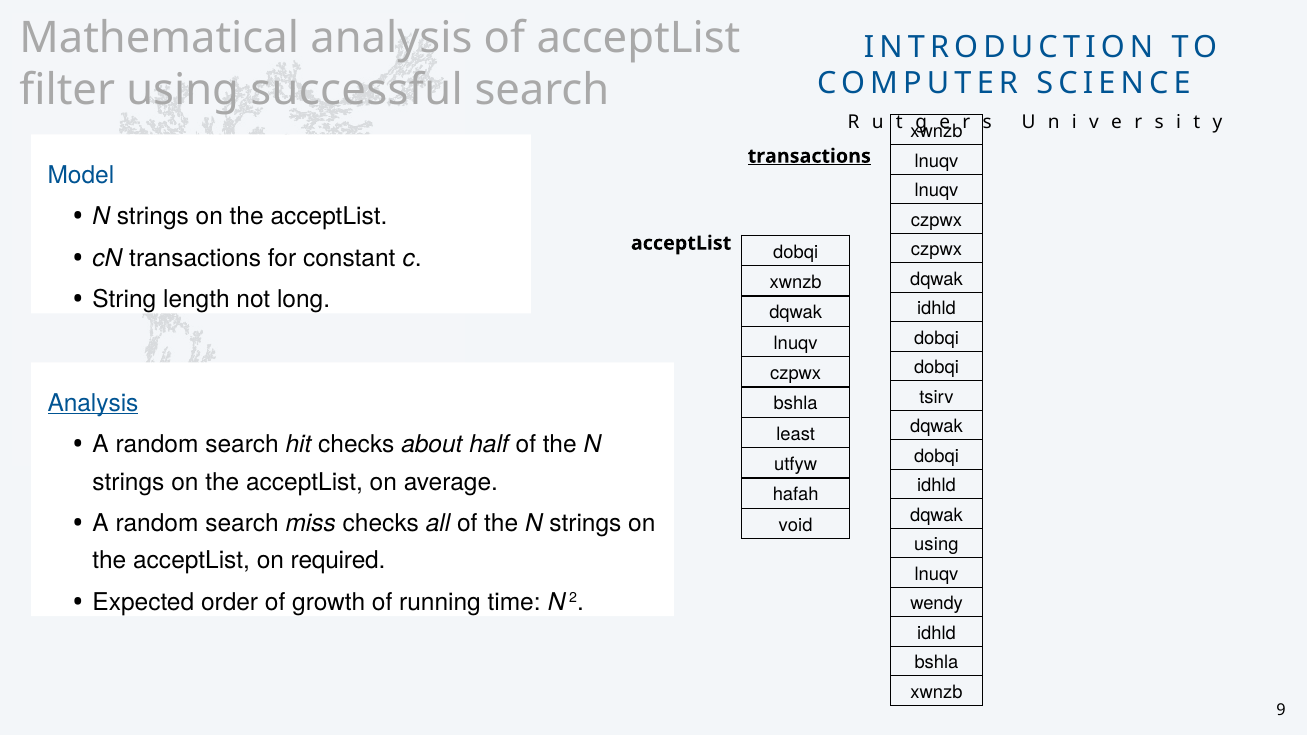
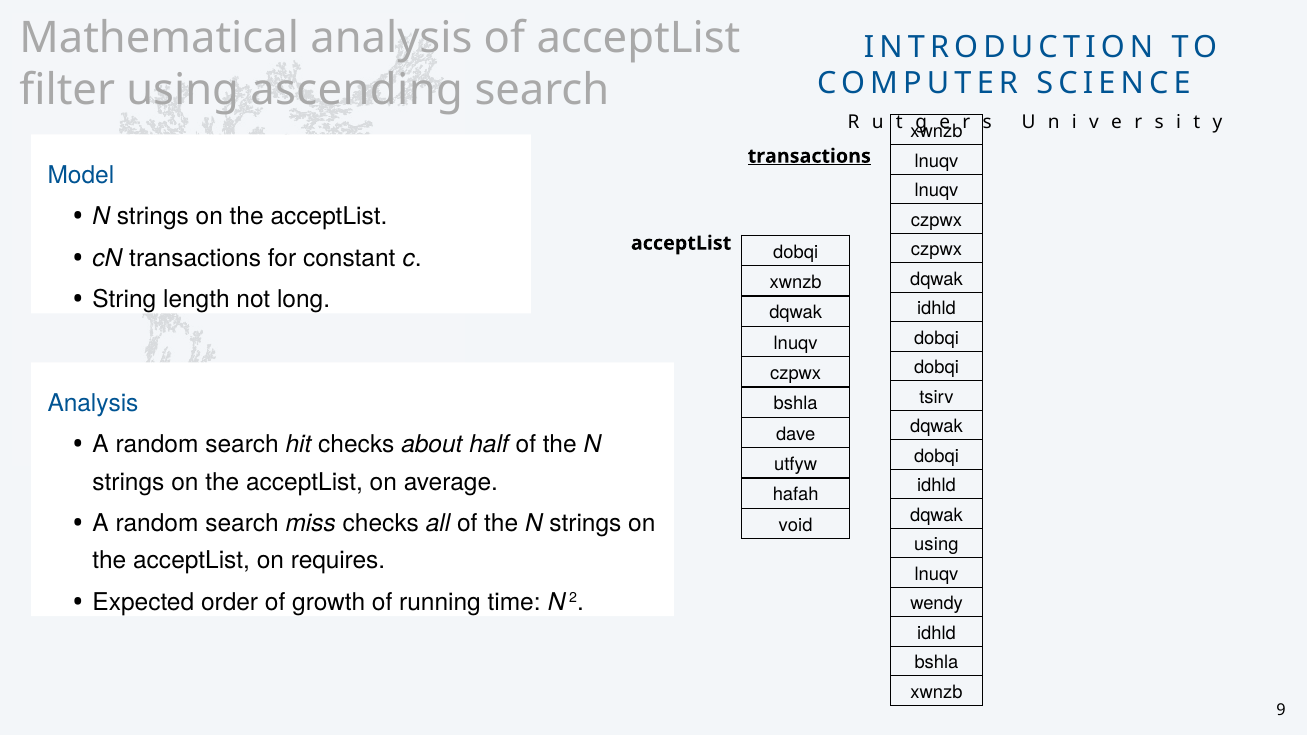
successful: successful -> ascending
Analysis at (93, 403) underline: present -> none
least: least -> dave
required: required -> requires
